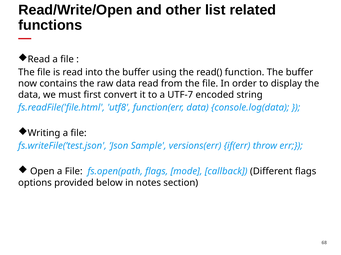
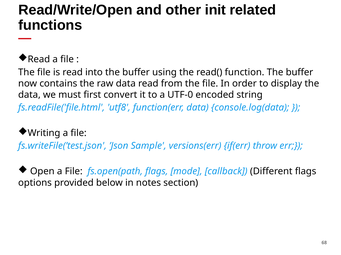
list: list -> init
UTF-7: UTF-7 -> UTF-0
